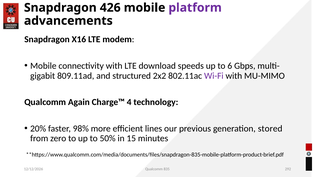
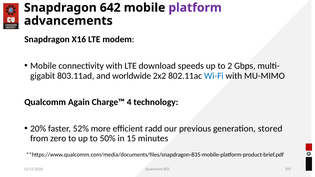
426: 426 -> 642
6: 6 -> 2
809.11ad: 809.11ad -> 803.11ad
structured: structured -> worldwide
Wi-Fi colour: purple -> blue
98%: 98% -> 52%
lines: lines -> radd
